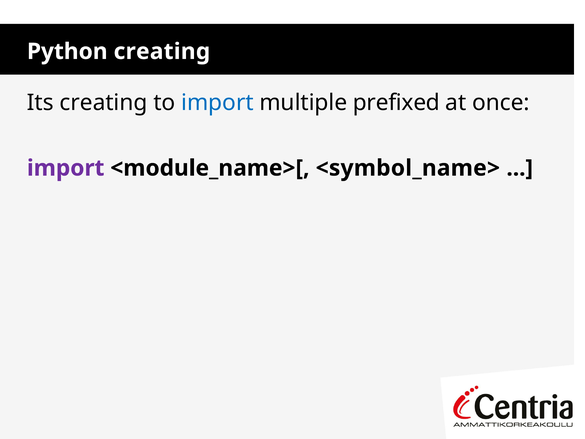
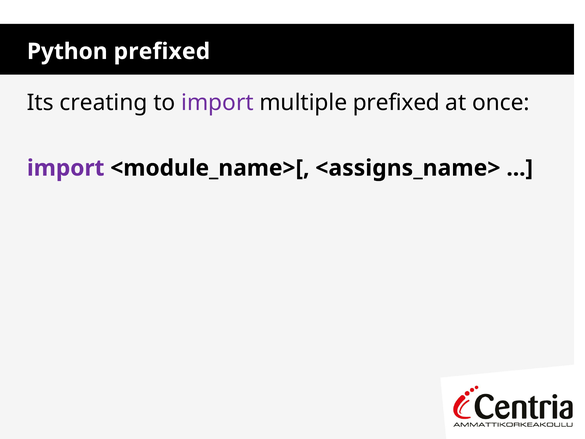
Python creating: creating -> prefixed
import at (217, 103) colour: blue -> purple
<symbol_name>: <symbol_name> -> <assigns_name>
